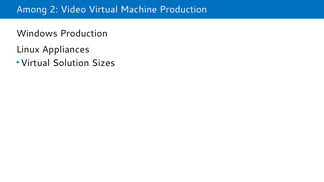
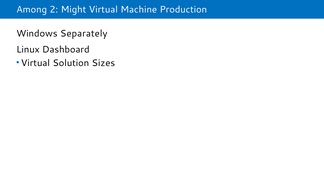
Video: Video -> Might
Windows Production: Production -> Separately
Appliances: Appliances -> Dashboard
